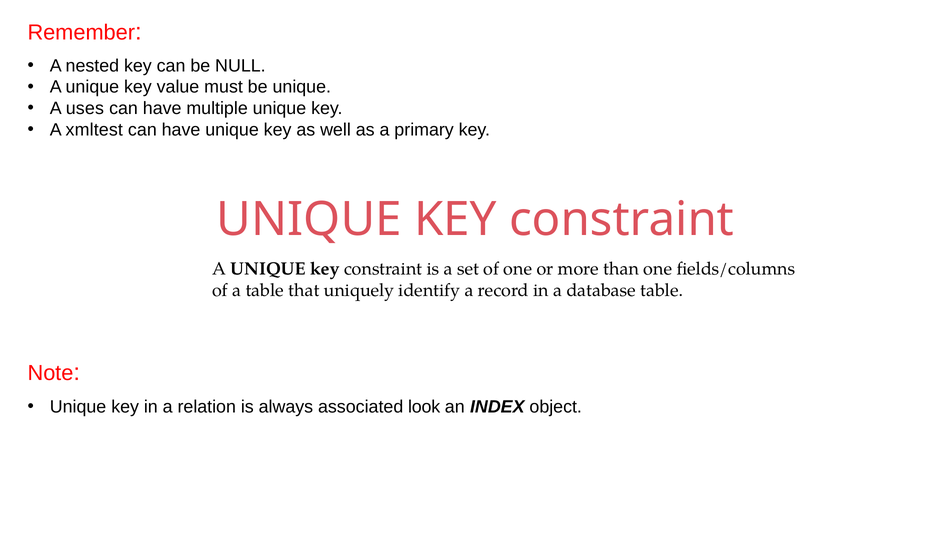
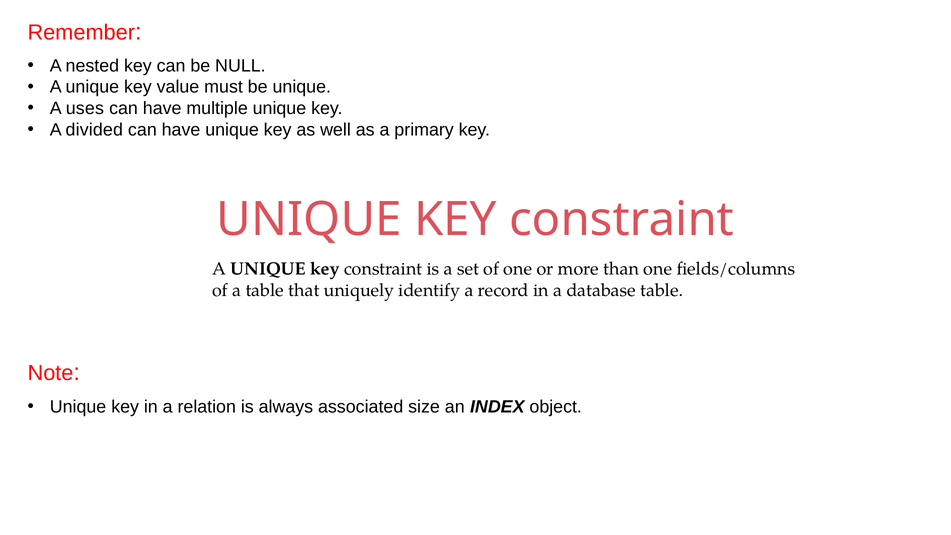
xmltest: xmltest -> divided
look: look -> size
